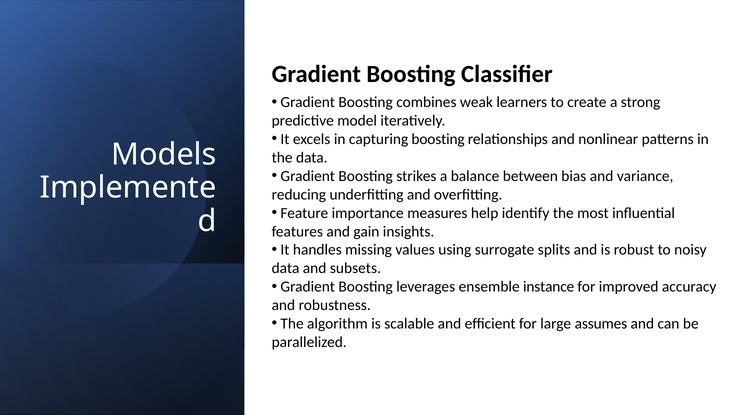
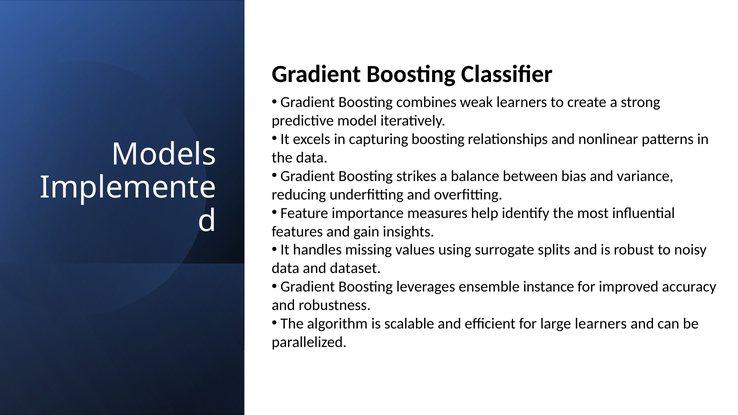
subsets: subsets -> dataset
large assumes: assumes -> learners
